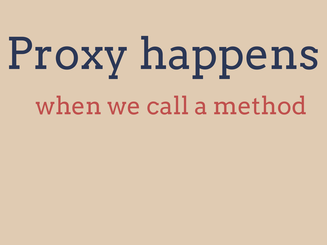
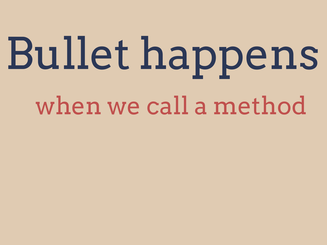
Proxy: Proxy -> Bullet
